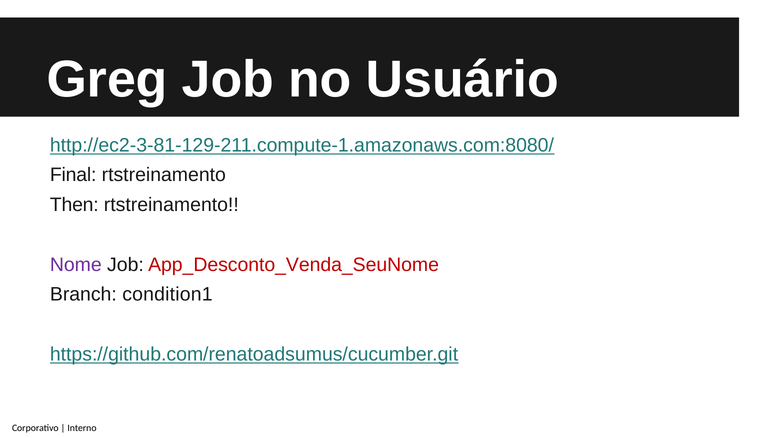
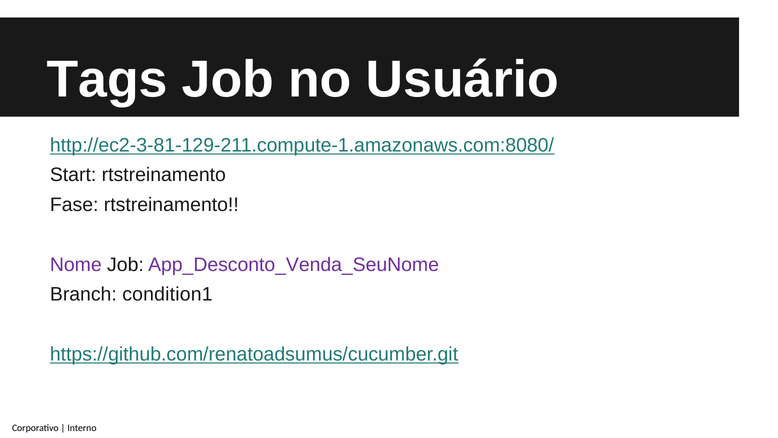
Greg: Greg -> Tags
Final: Final -> Start
Then: Then -> Fase
App_Desconto_Venda_SeuNome colour: red -> purple
